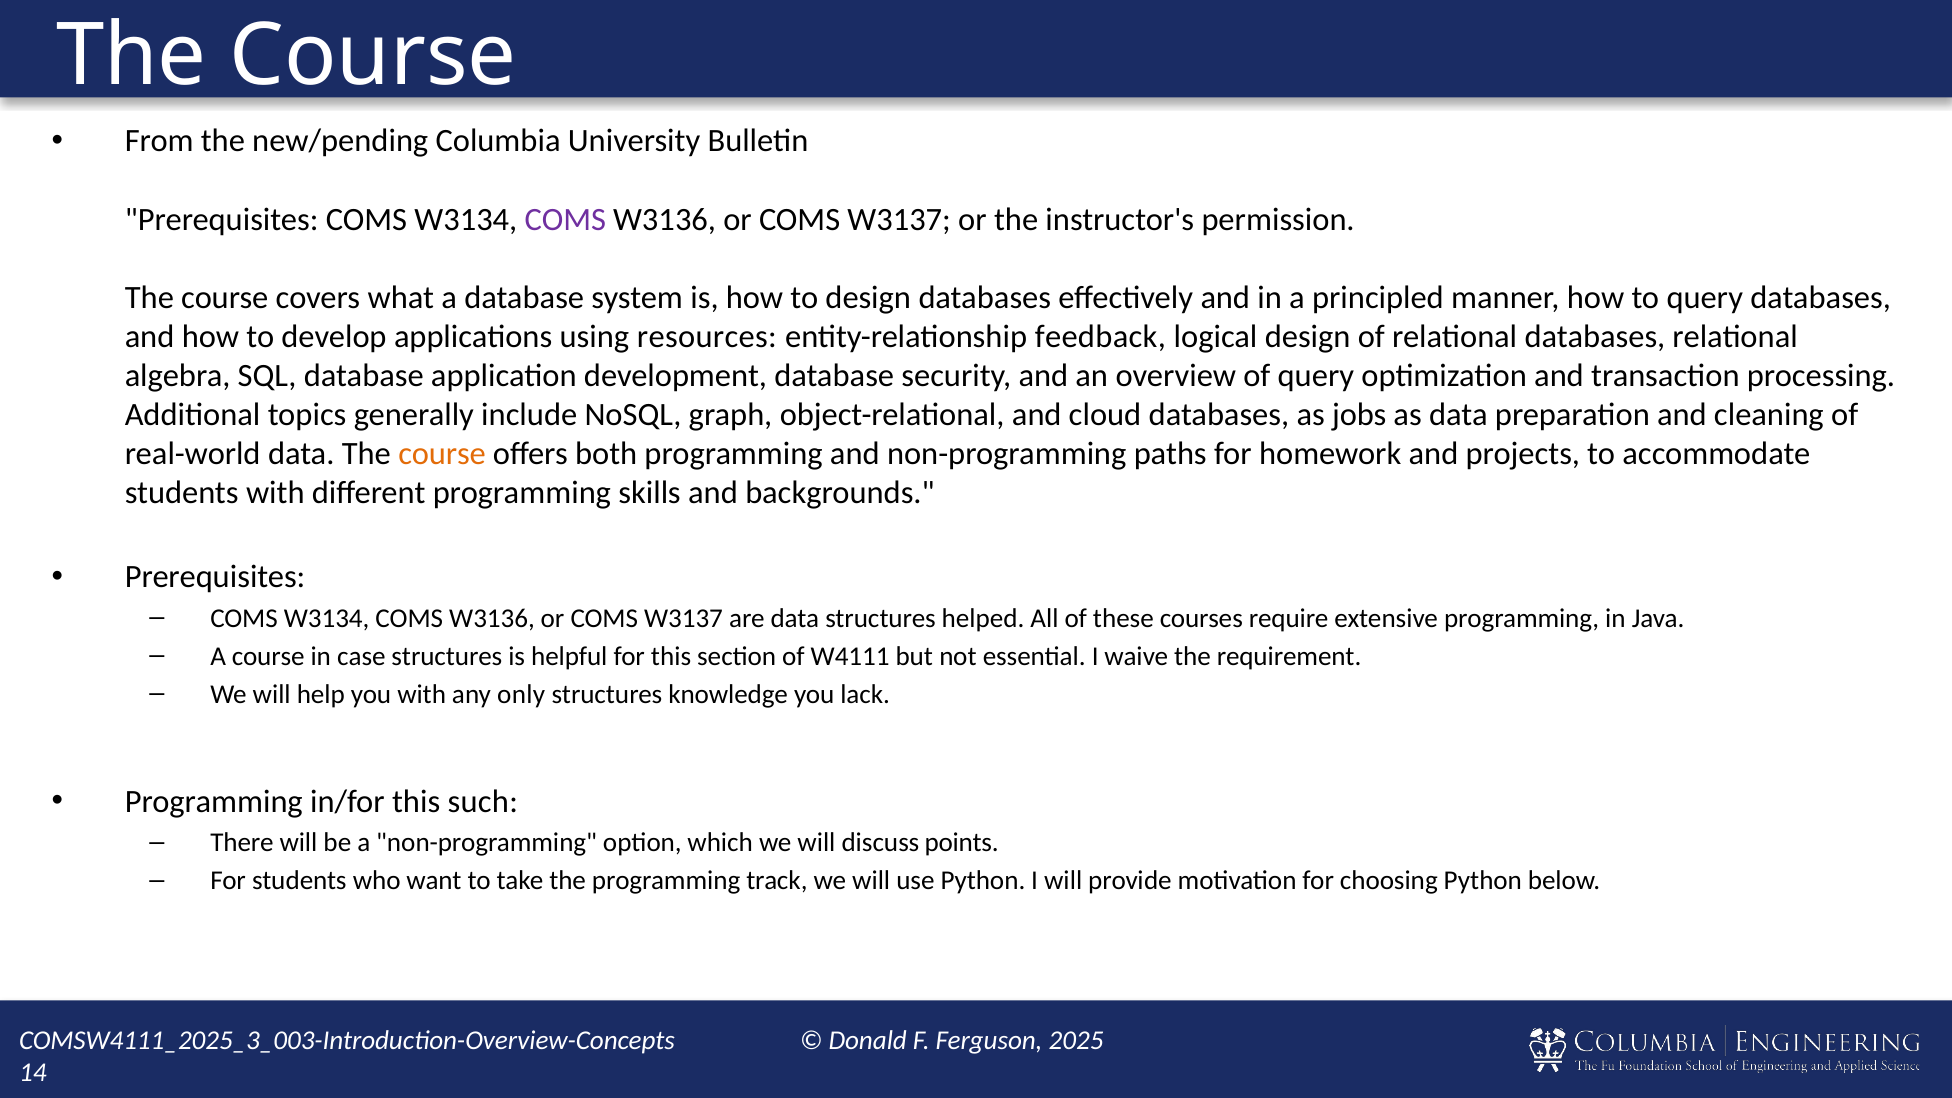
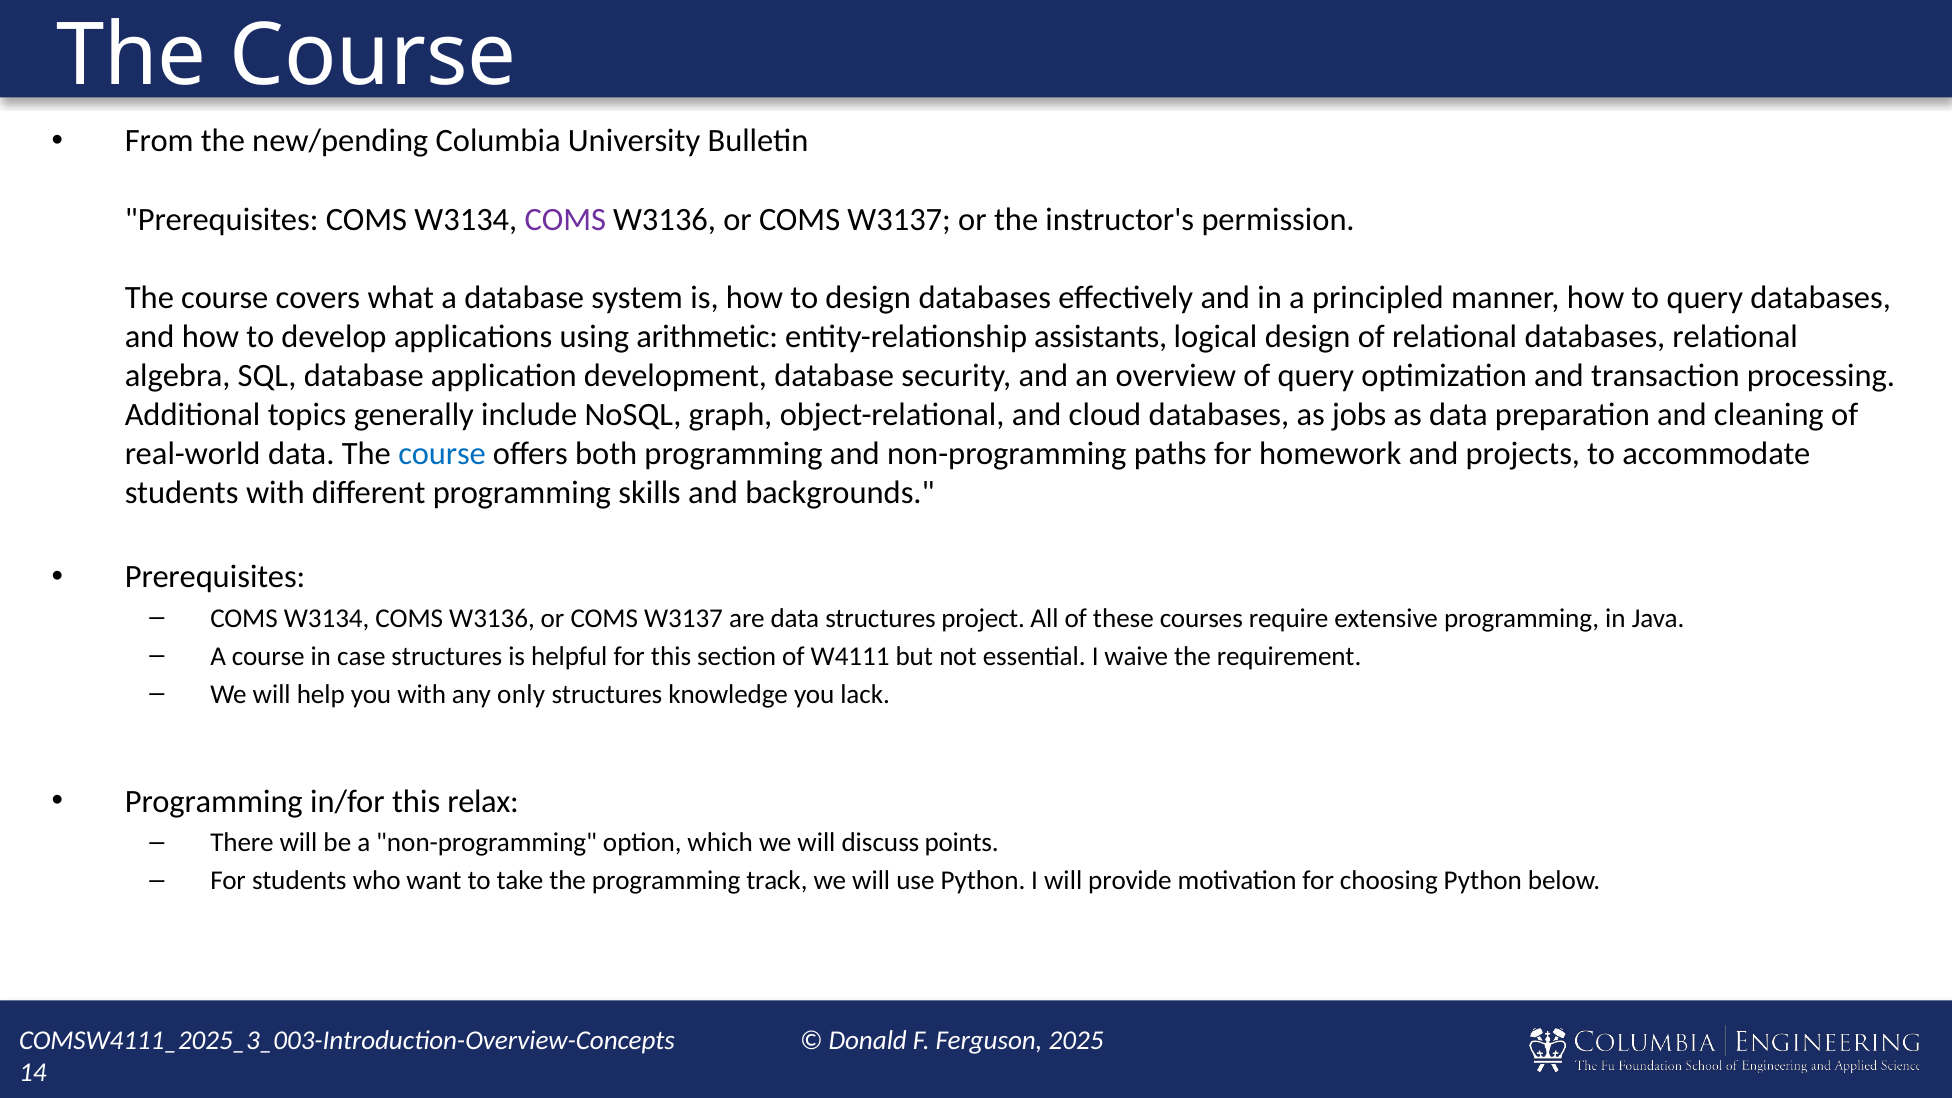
resources: resources -> arithmetic
feedback: feedback -> assistants
course at (442, 454) colour: orange -> blue
helped: helped -> project
such: such -> relax
